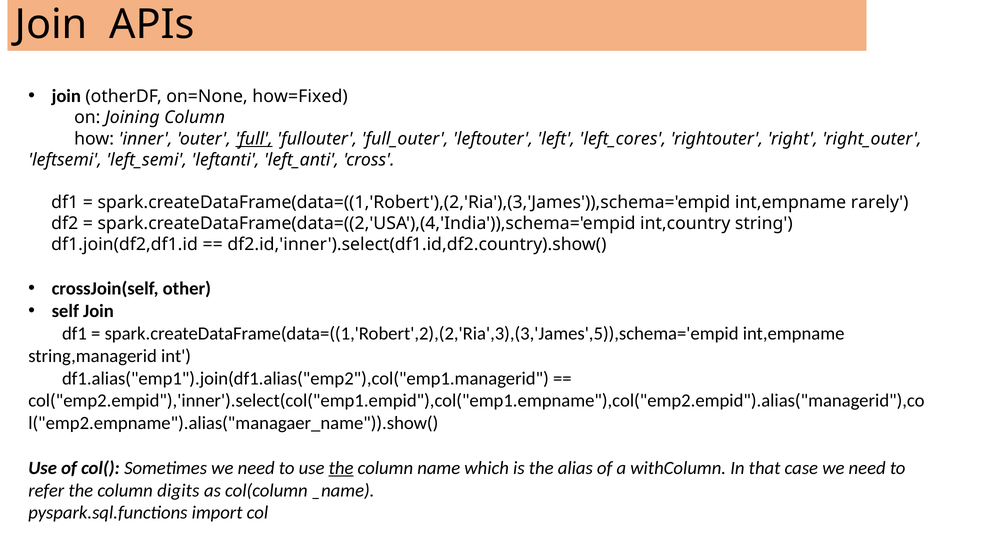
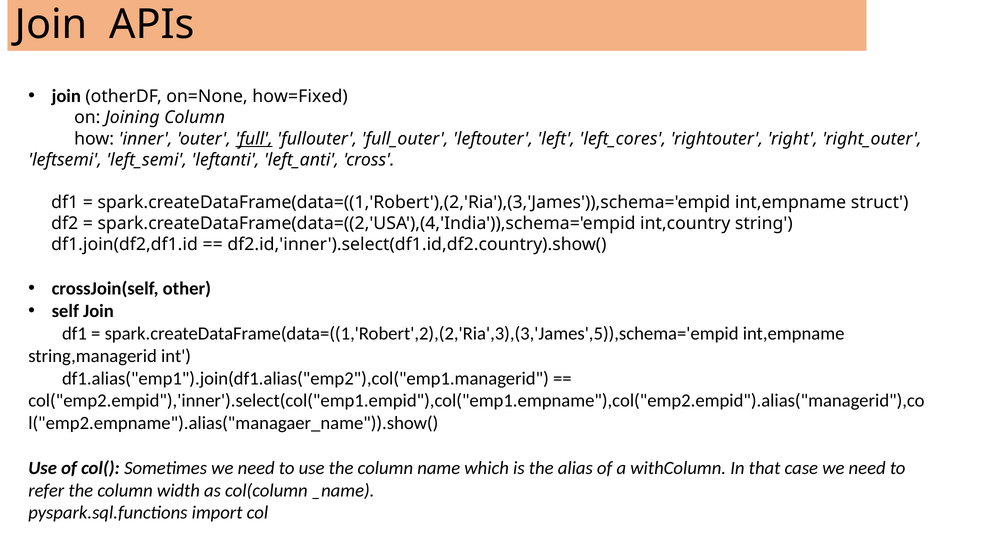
rarely: rarely -> struct
the at (341, 468) underline: present -> none
digits: digits -> width
